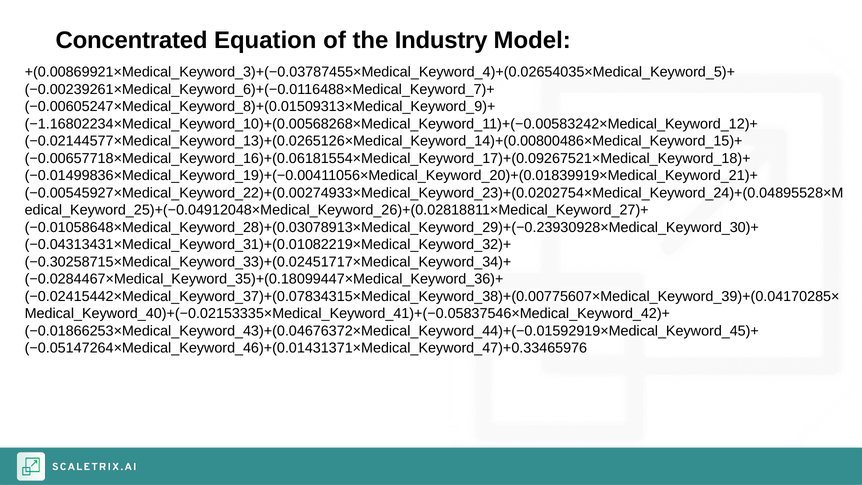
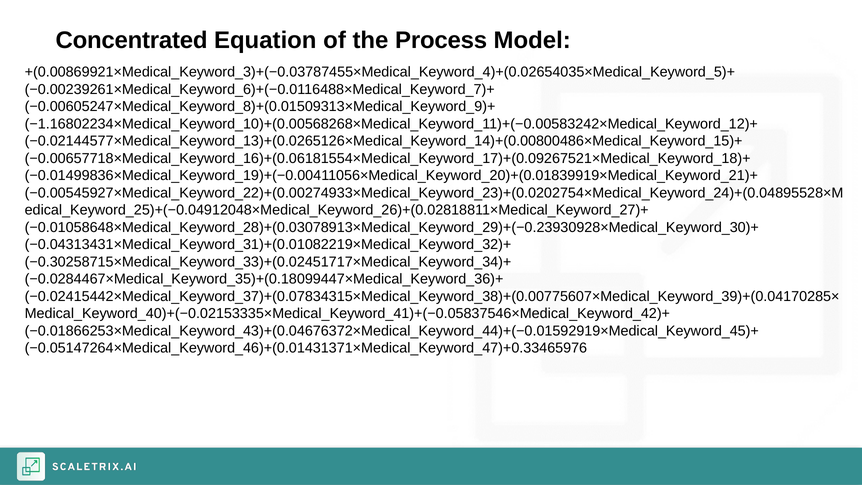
Industry: Industry -> Process
